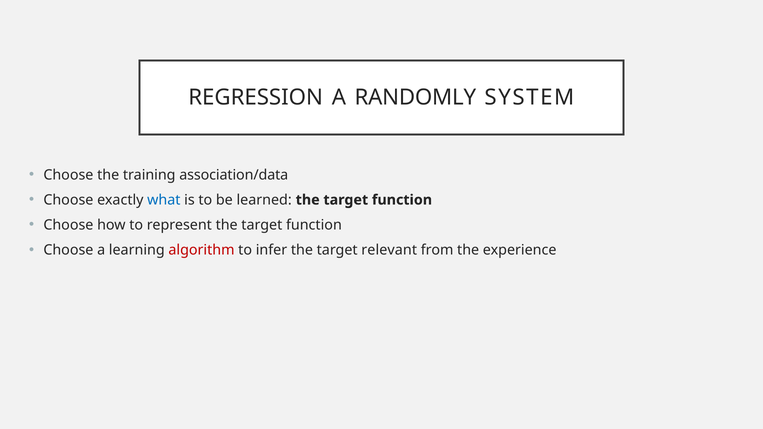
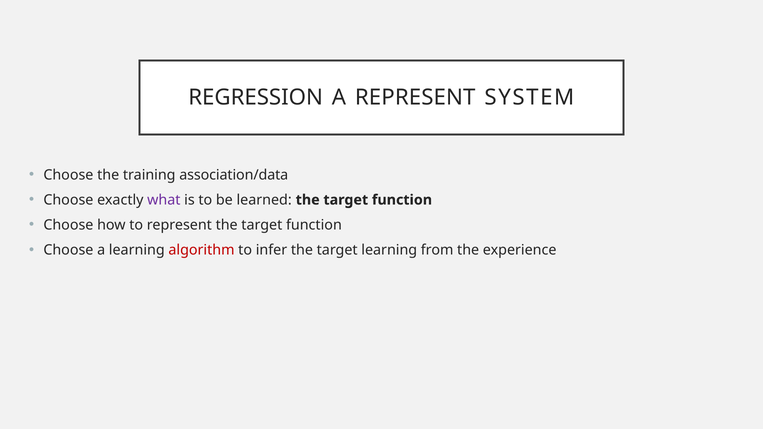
A RANDOMLY: RANDOMLY -> REPRESENT
what colour: blue -> purple
target relevant: relevant -> learning
